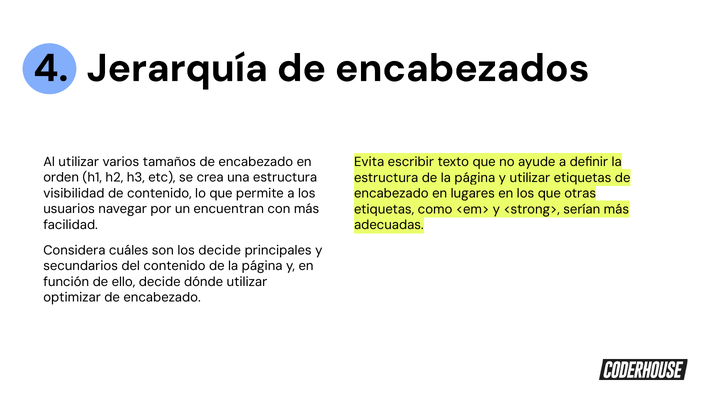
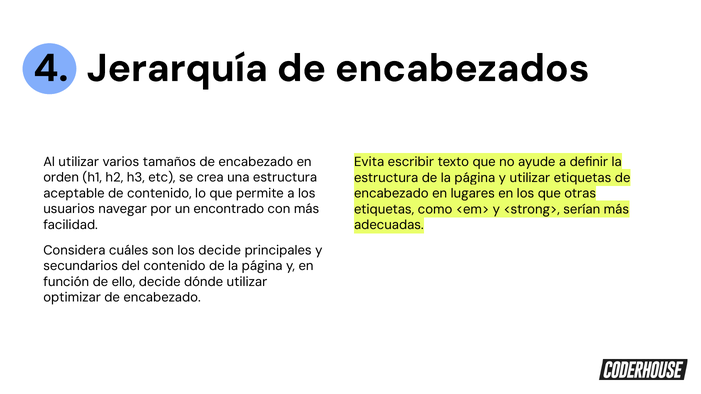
visibilidad: visibilidad -> aceptable
encuentran: encuentran -> encontrado
